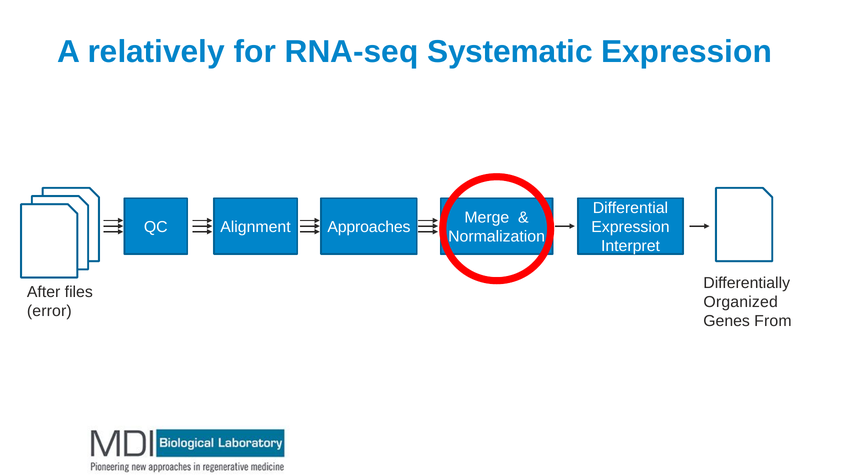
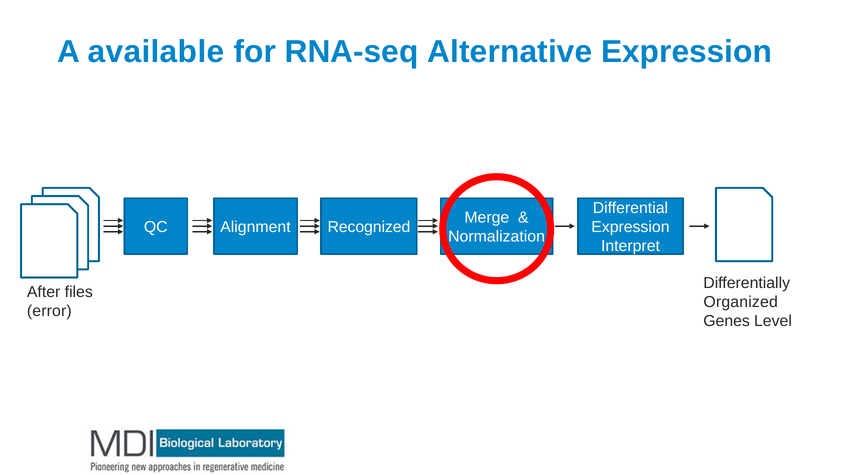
relatively: relatively -> available
Systematic: Systematic -> Alternative
Approaches: Approaches -> Recognized
From: From -> Level
